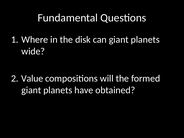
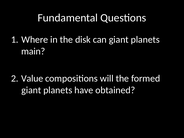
wide: wide -> main
